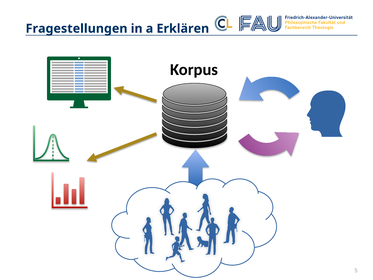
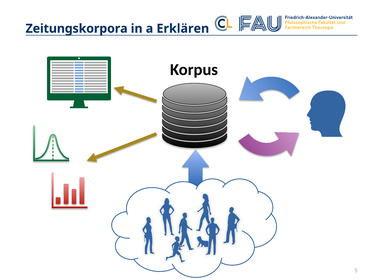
Fragestellungen: Fragestellungen -> Zeitungskorpora
